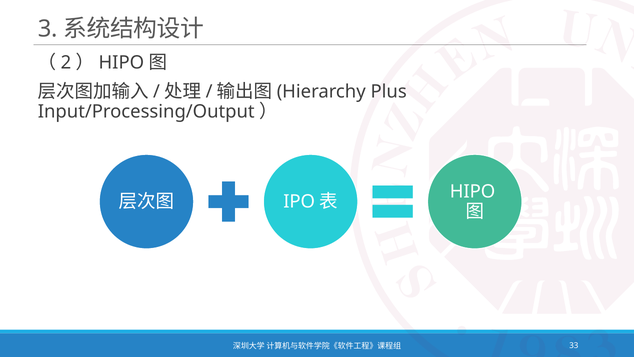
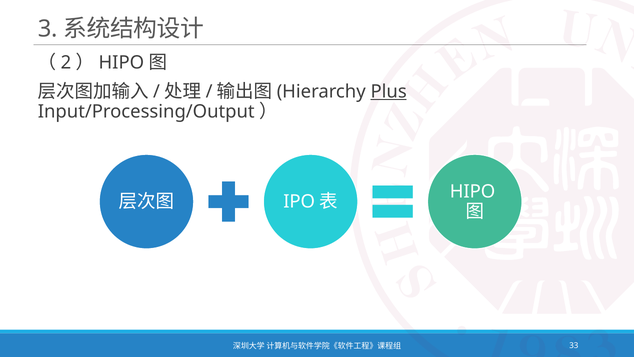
Plus underline: none -> present
